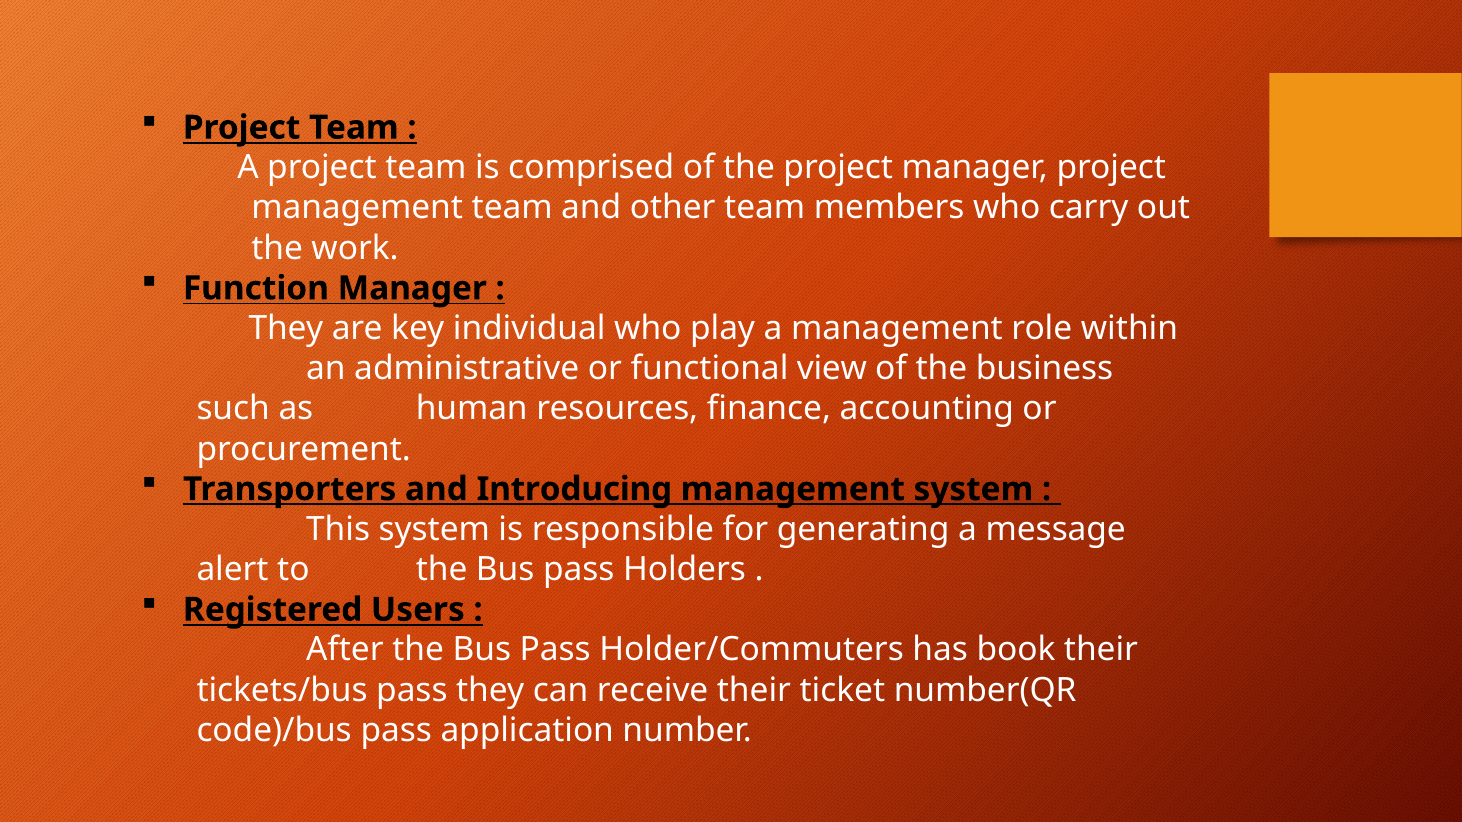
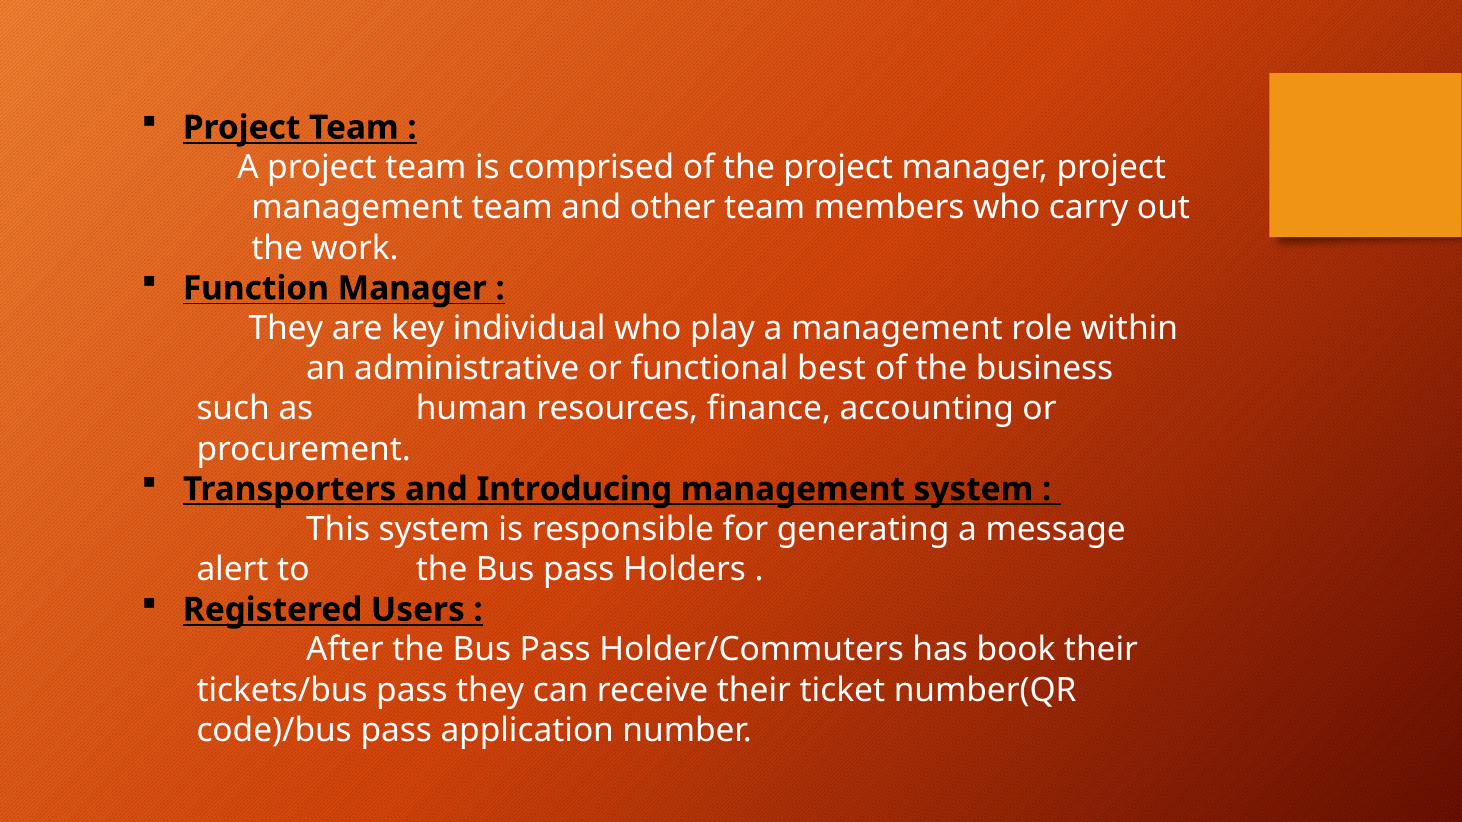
view: view -> best
